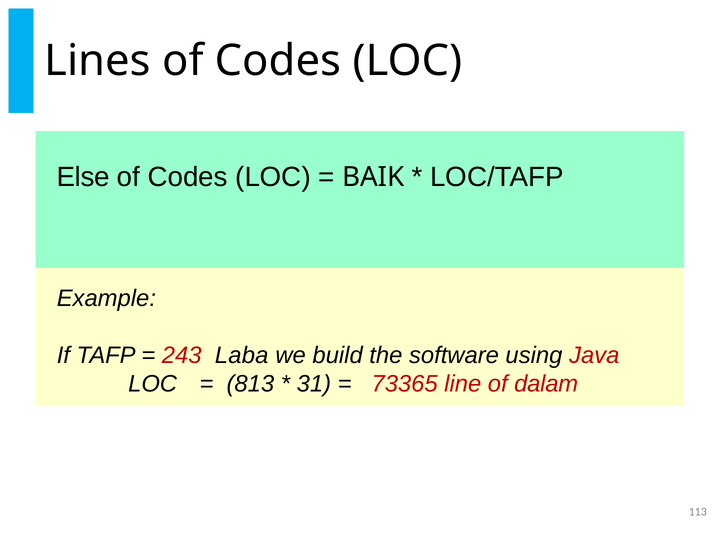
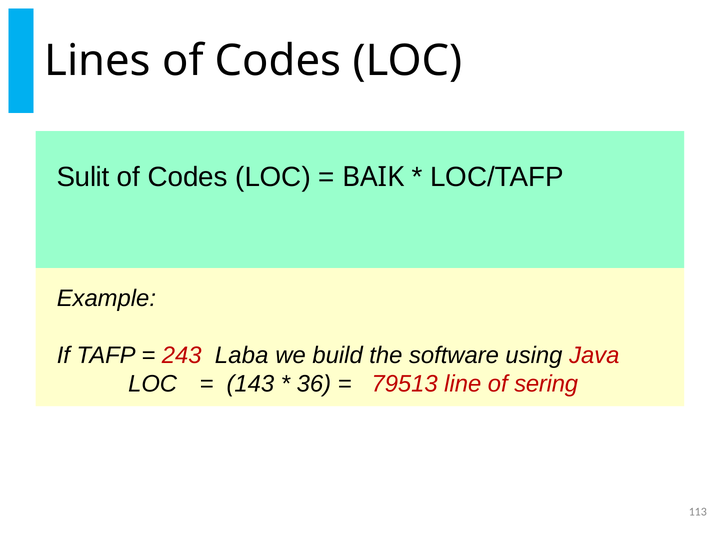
Else: Else -> Sulit
813: 813 -> 143
31: 31 -> 36
73365: 73365 -> 79513
dalam: dalam -> sering
